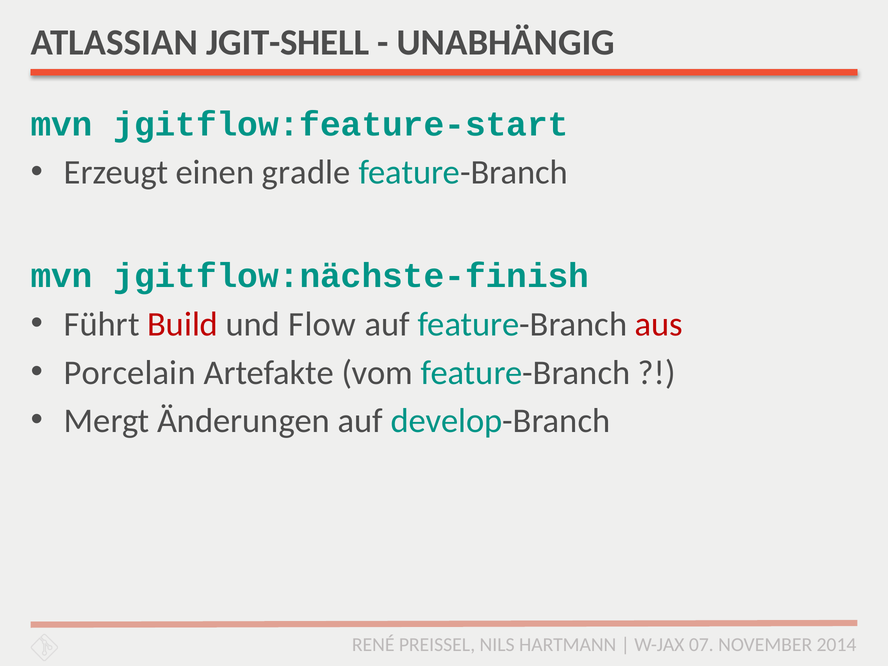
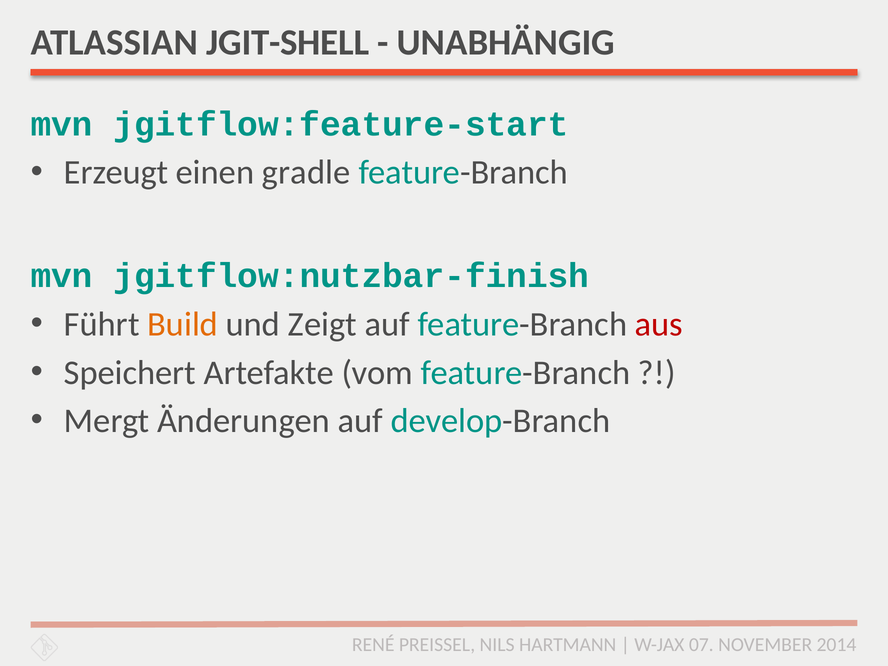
jgitflow:nächste-finish: jgitflow:nächste-finish -> jgitflow:nutzbar-finish
Build colour: red -> orange
Flow: Flow -> Zeigt
Porcelain: Porcelain -> Speichert
